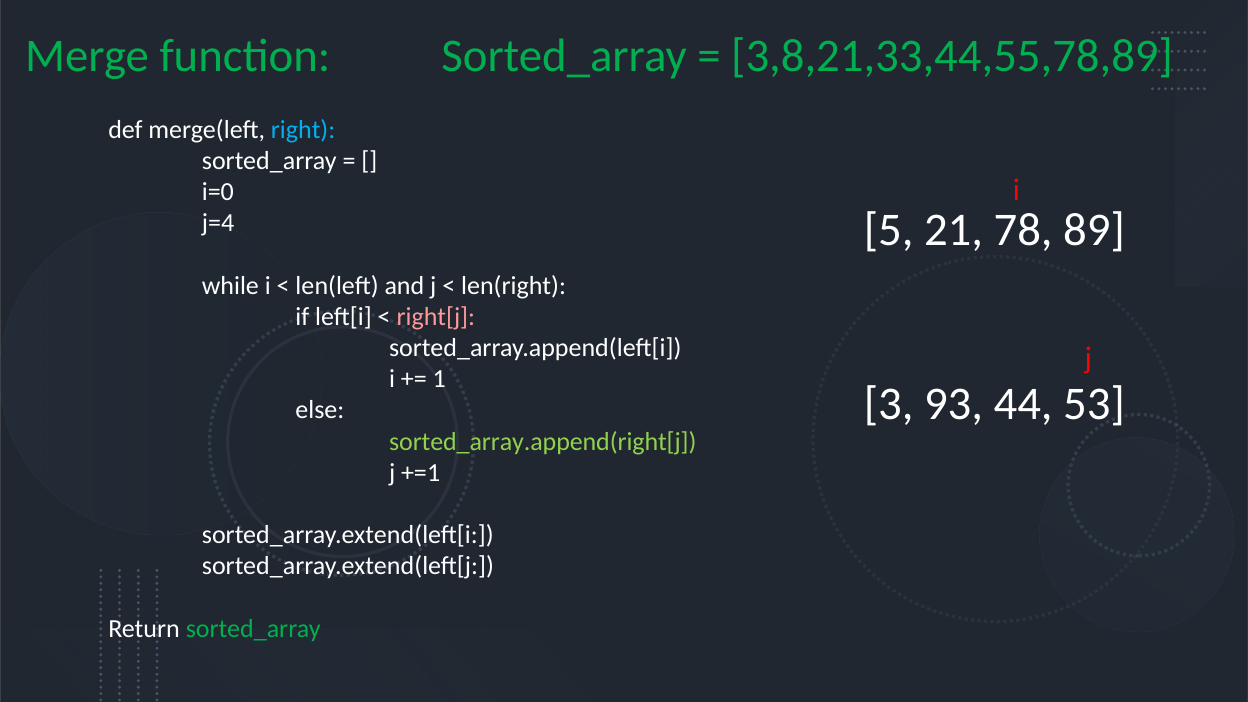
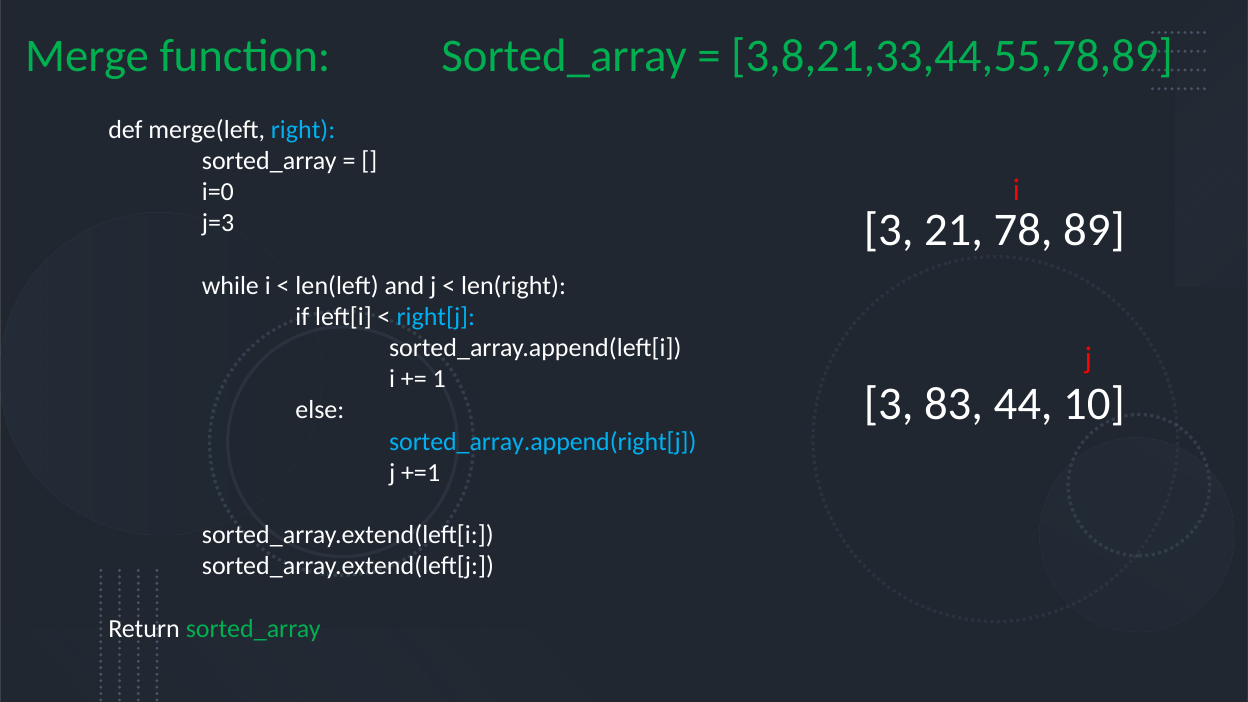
5 at (889, 230): 5 -> 3
j=4: j=4 -> j=3
right[j colour: pink -> light blue
93: 93 -> 83
53: 53 -> 10
sorted_array.append(right[j colour: light green -> light blue
